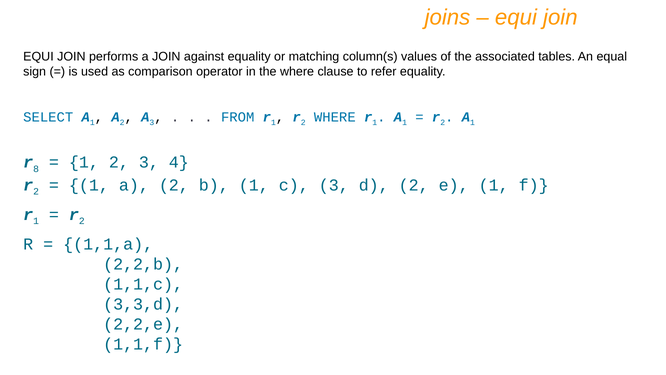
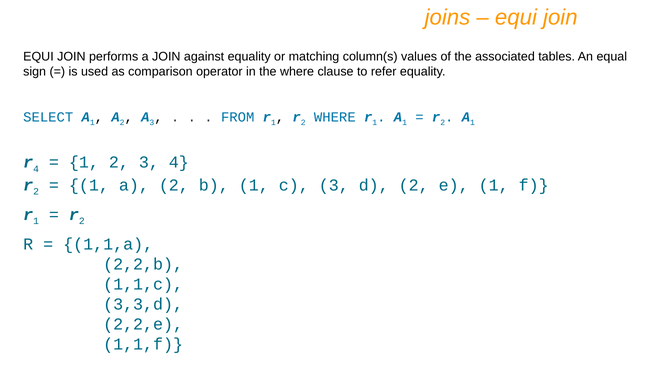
r 8: 8 -> 4
